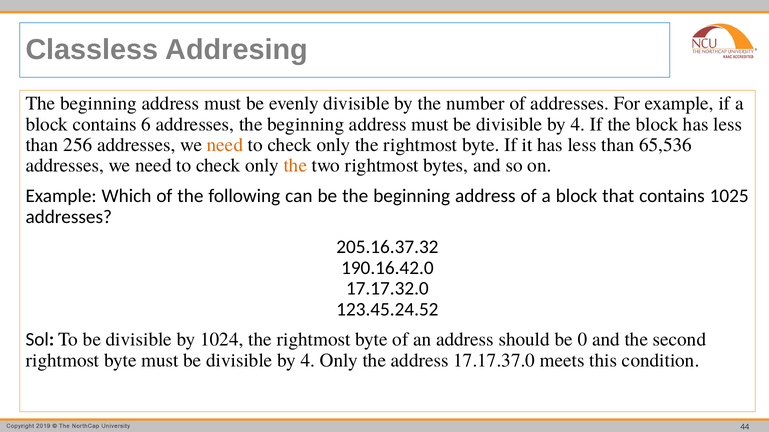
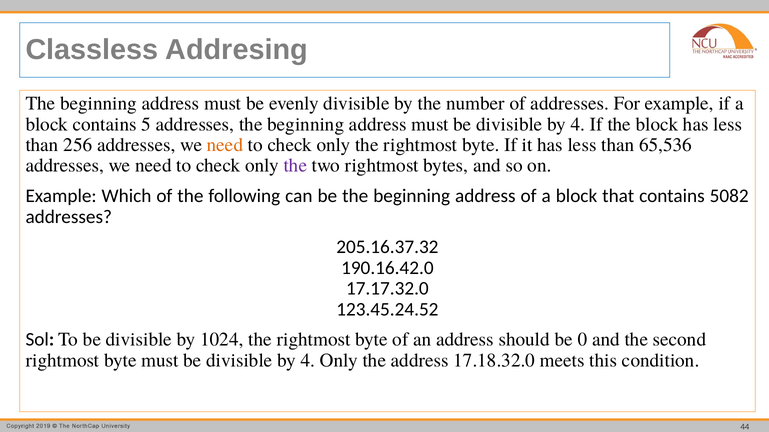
6: 6 -> 5
the at (295, 166) colour: orange -> purple
1025: 1025 -> 5082
17.17.37.0: 17.17.37.0 -> 17.18.32.0
